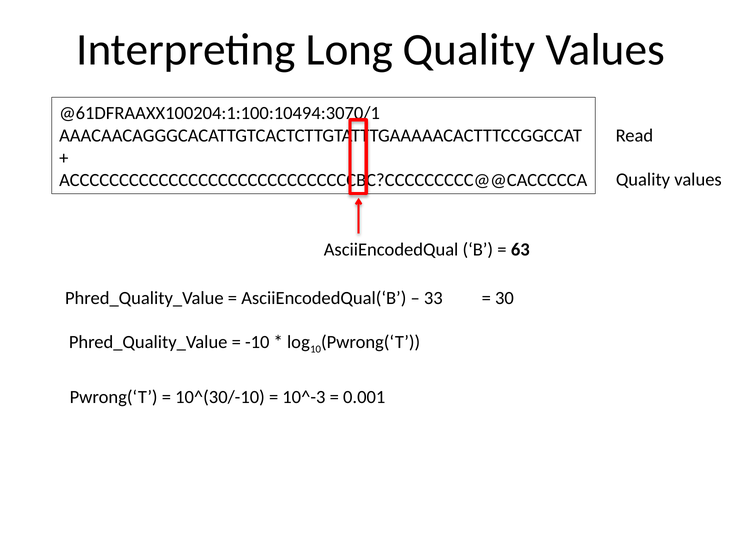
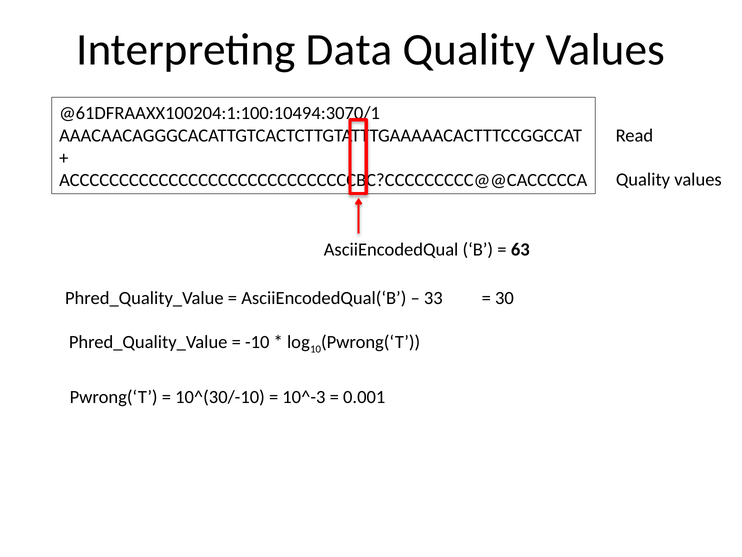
Long: Long -> Data
